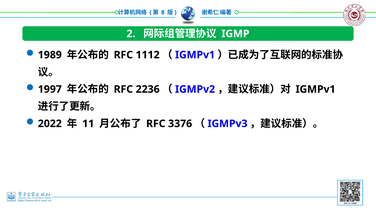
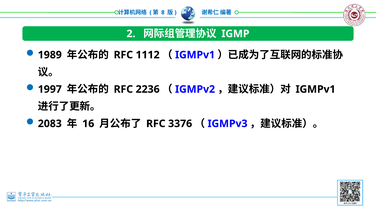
2022: 2022 -> 2083
11: 11 -> 16
